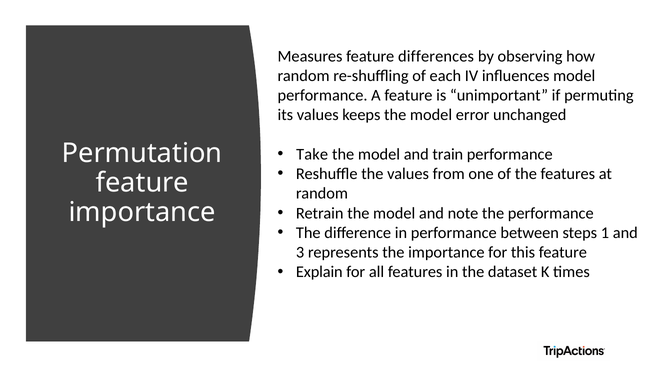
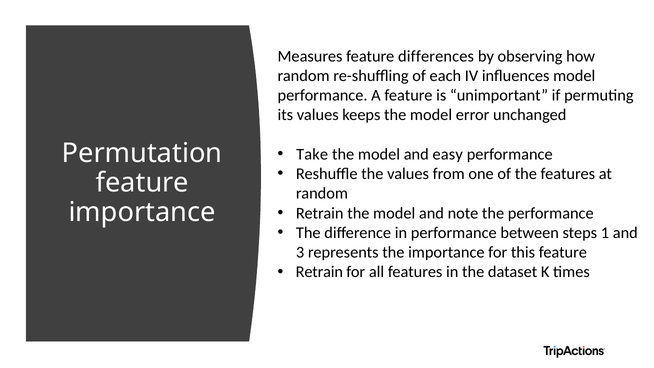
train: train -> easy
Explain at (319, 272): Explain -> Retrain
